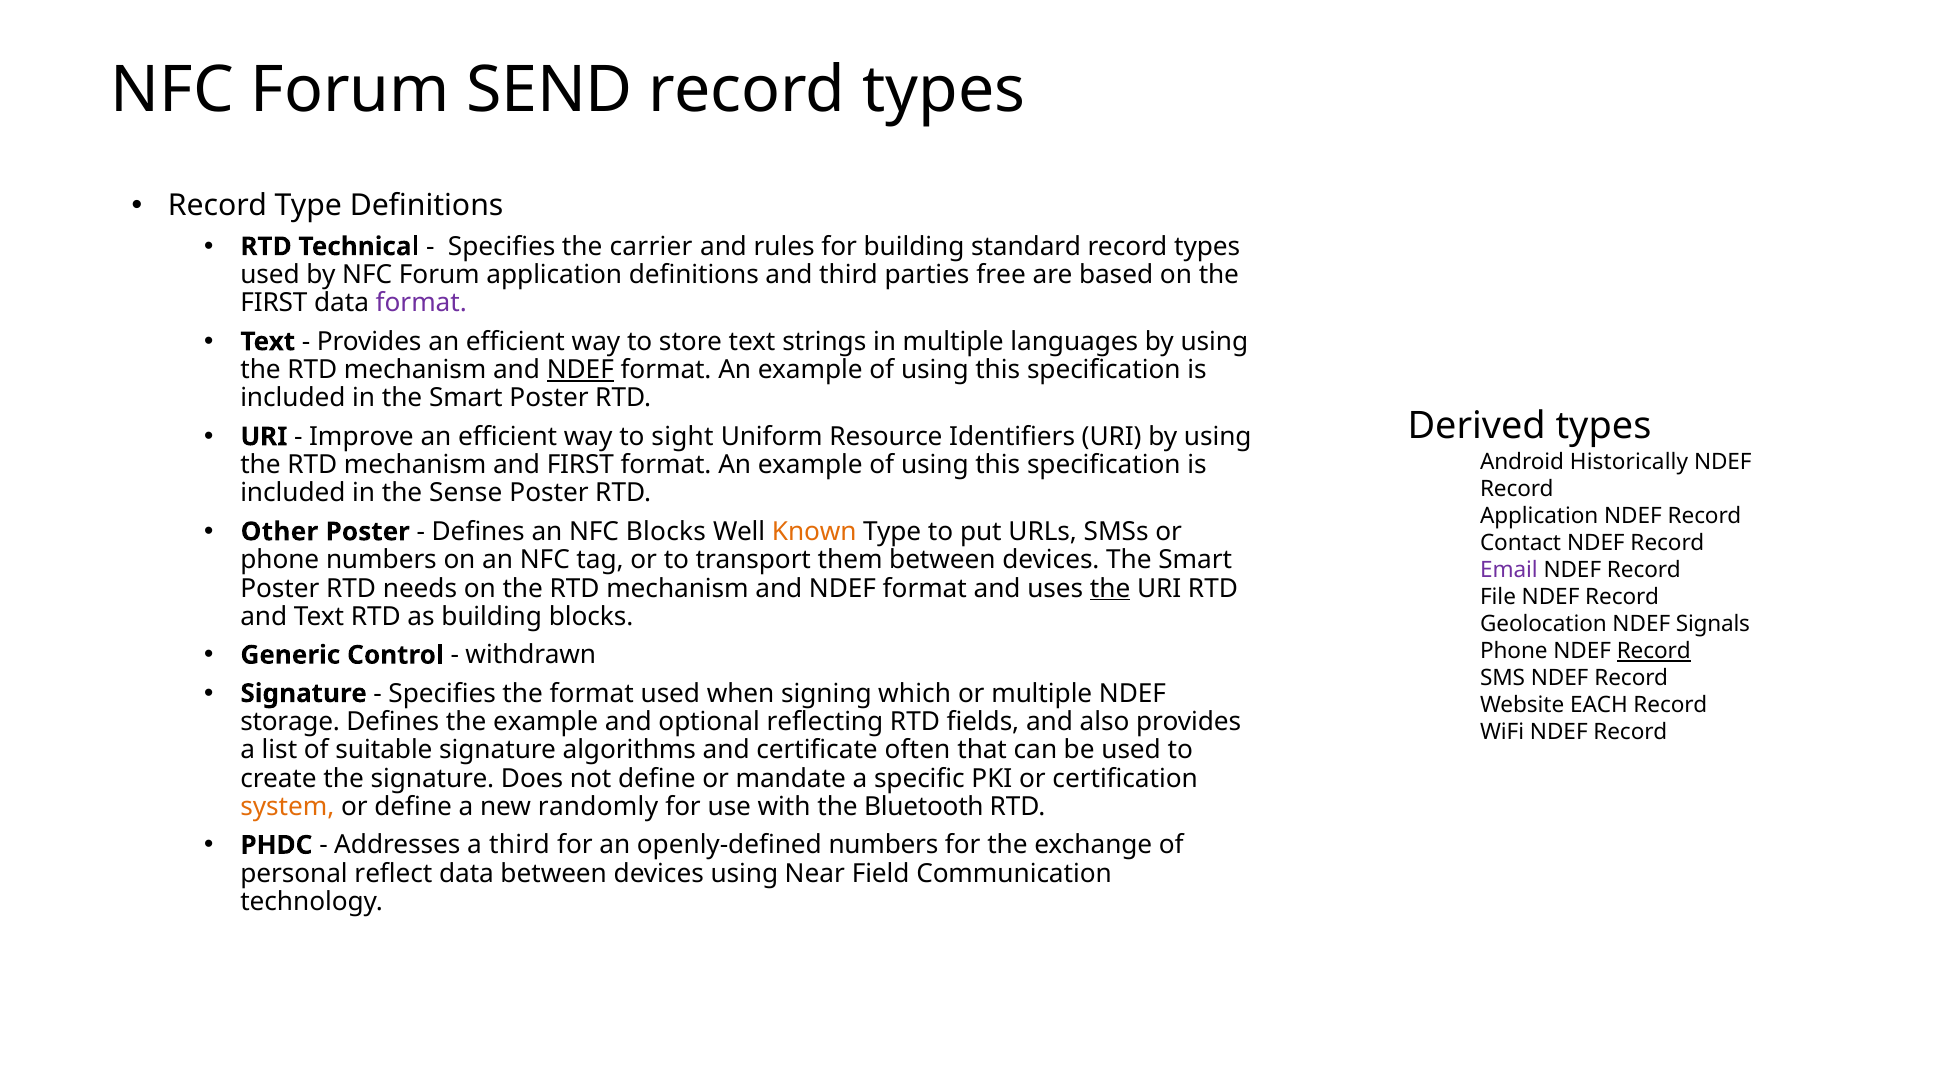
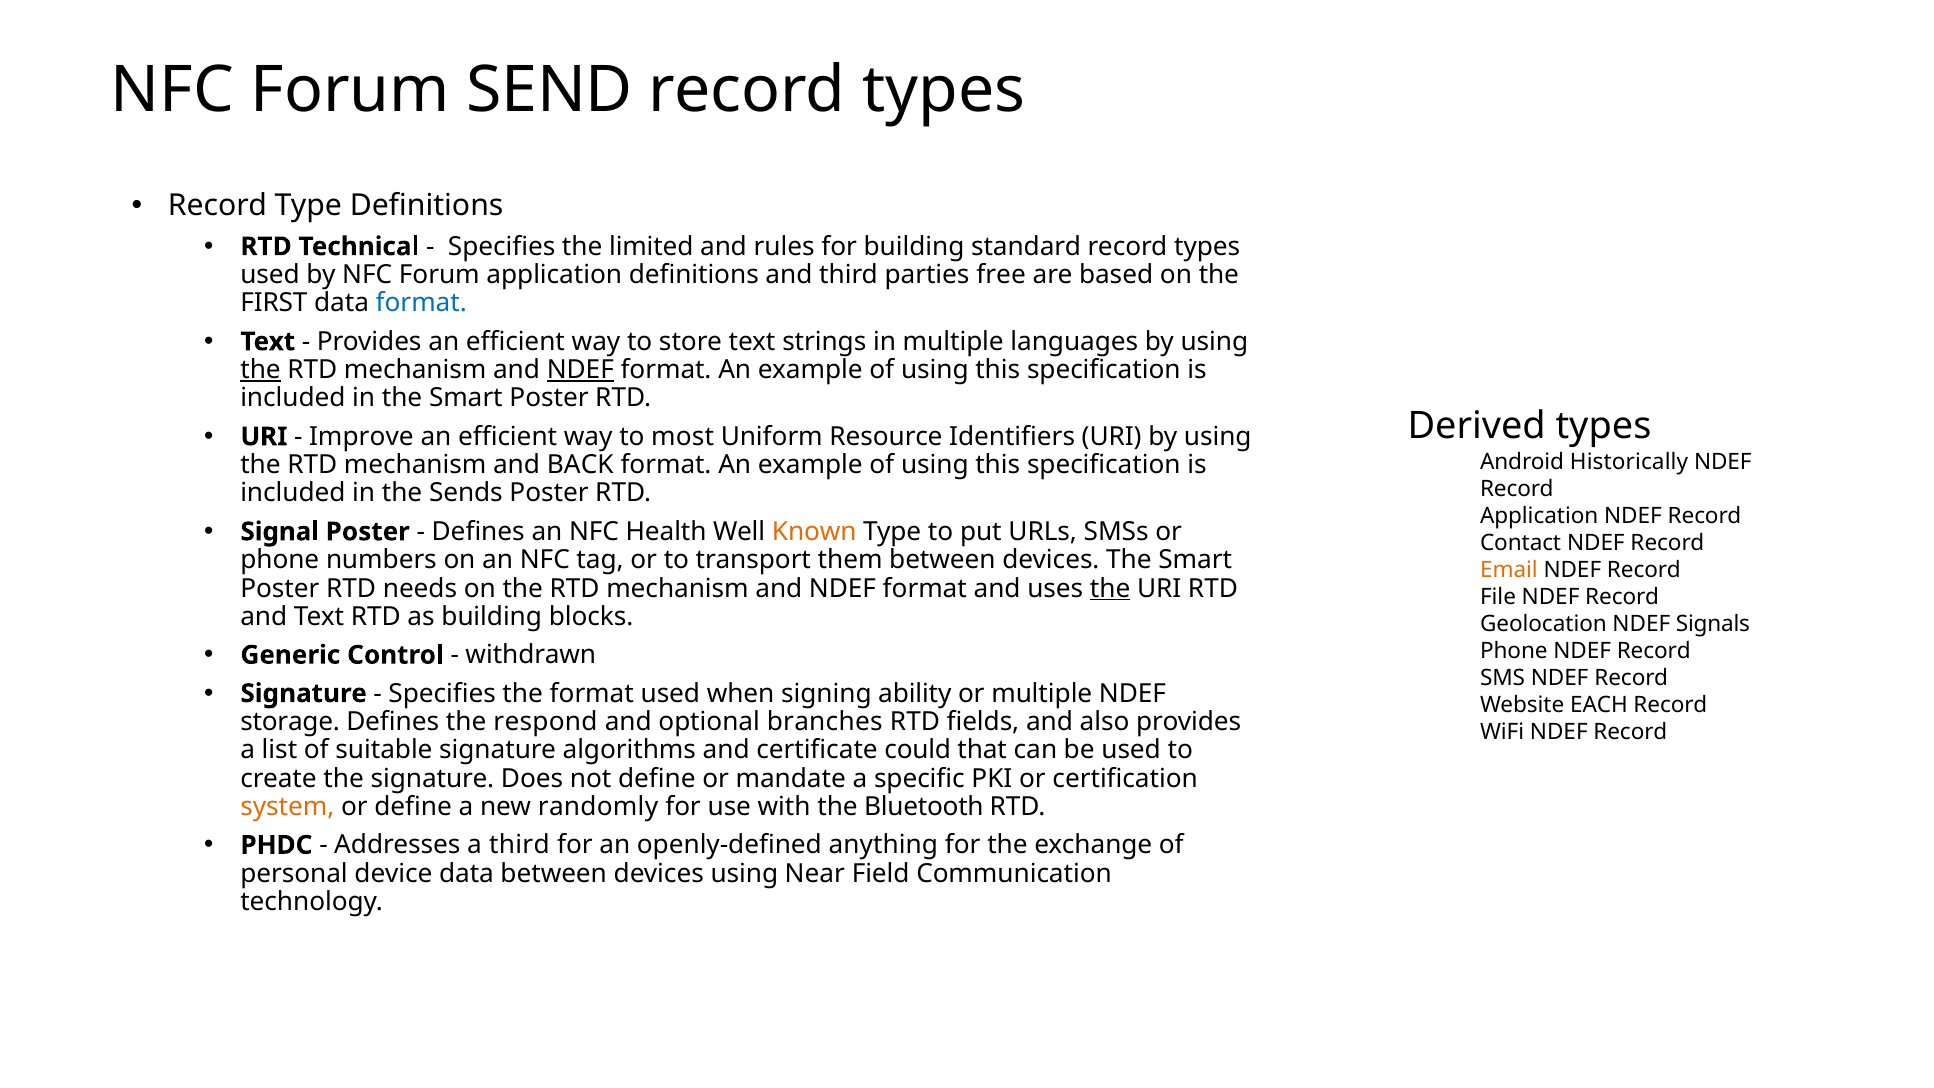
carrier: carrier -> limited
format at (421, 303) colour: purple -> blue
the at (261, 370) underline: none -> present
sight: sight -> most
and FIRST: FIRST -> BACK
Sense: Sense -> Sends
Other: Other -> Signal
NFC Blocks: Blocks -> Health
Email colour: purple -> orange
Record at (1654, 651) underline: present -> none
which: which -> ability
the example: example -> respond
reflecting: reflecting -> branches
often: often -> could
openly-defined numbers: numbers -> anything
reflect: reflect -> device
